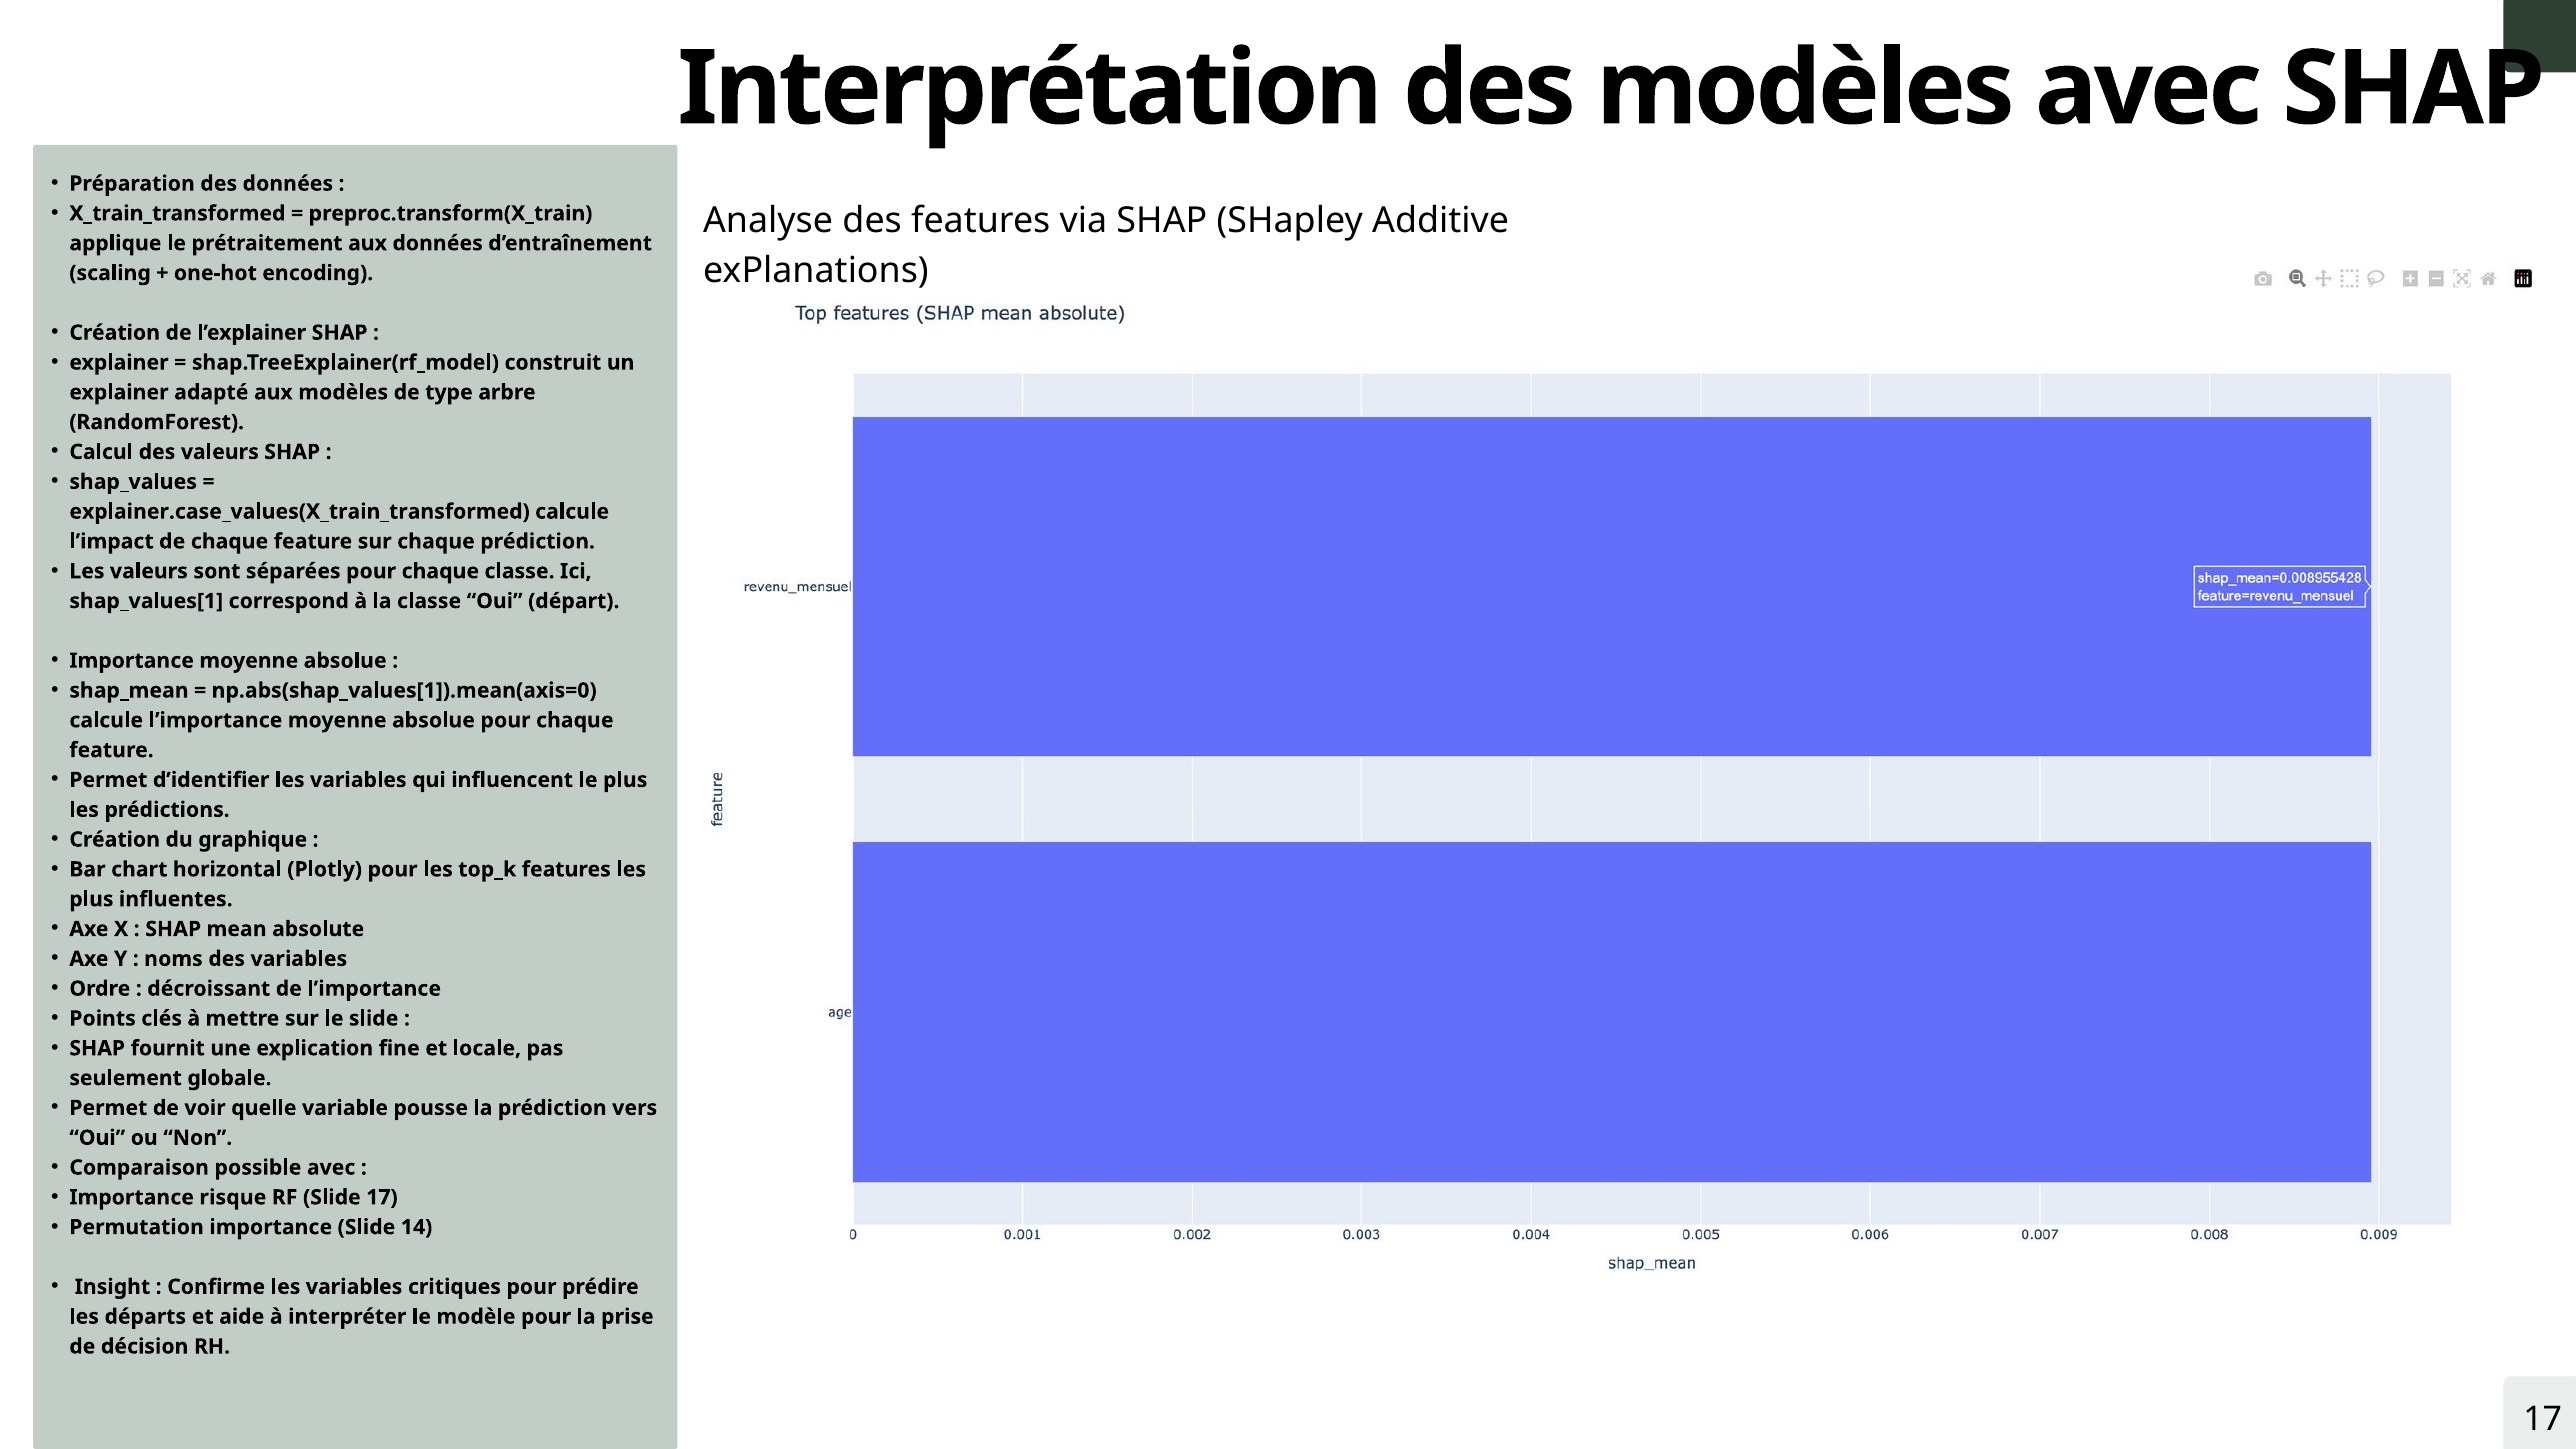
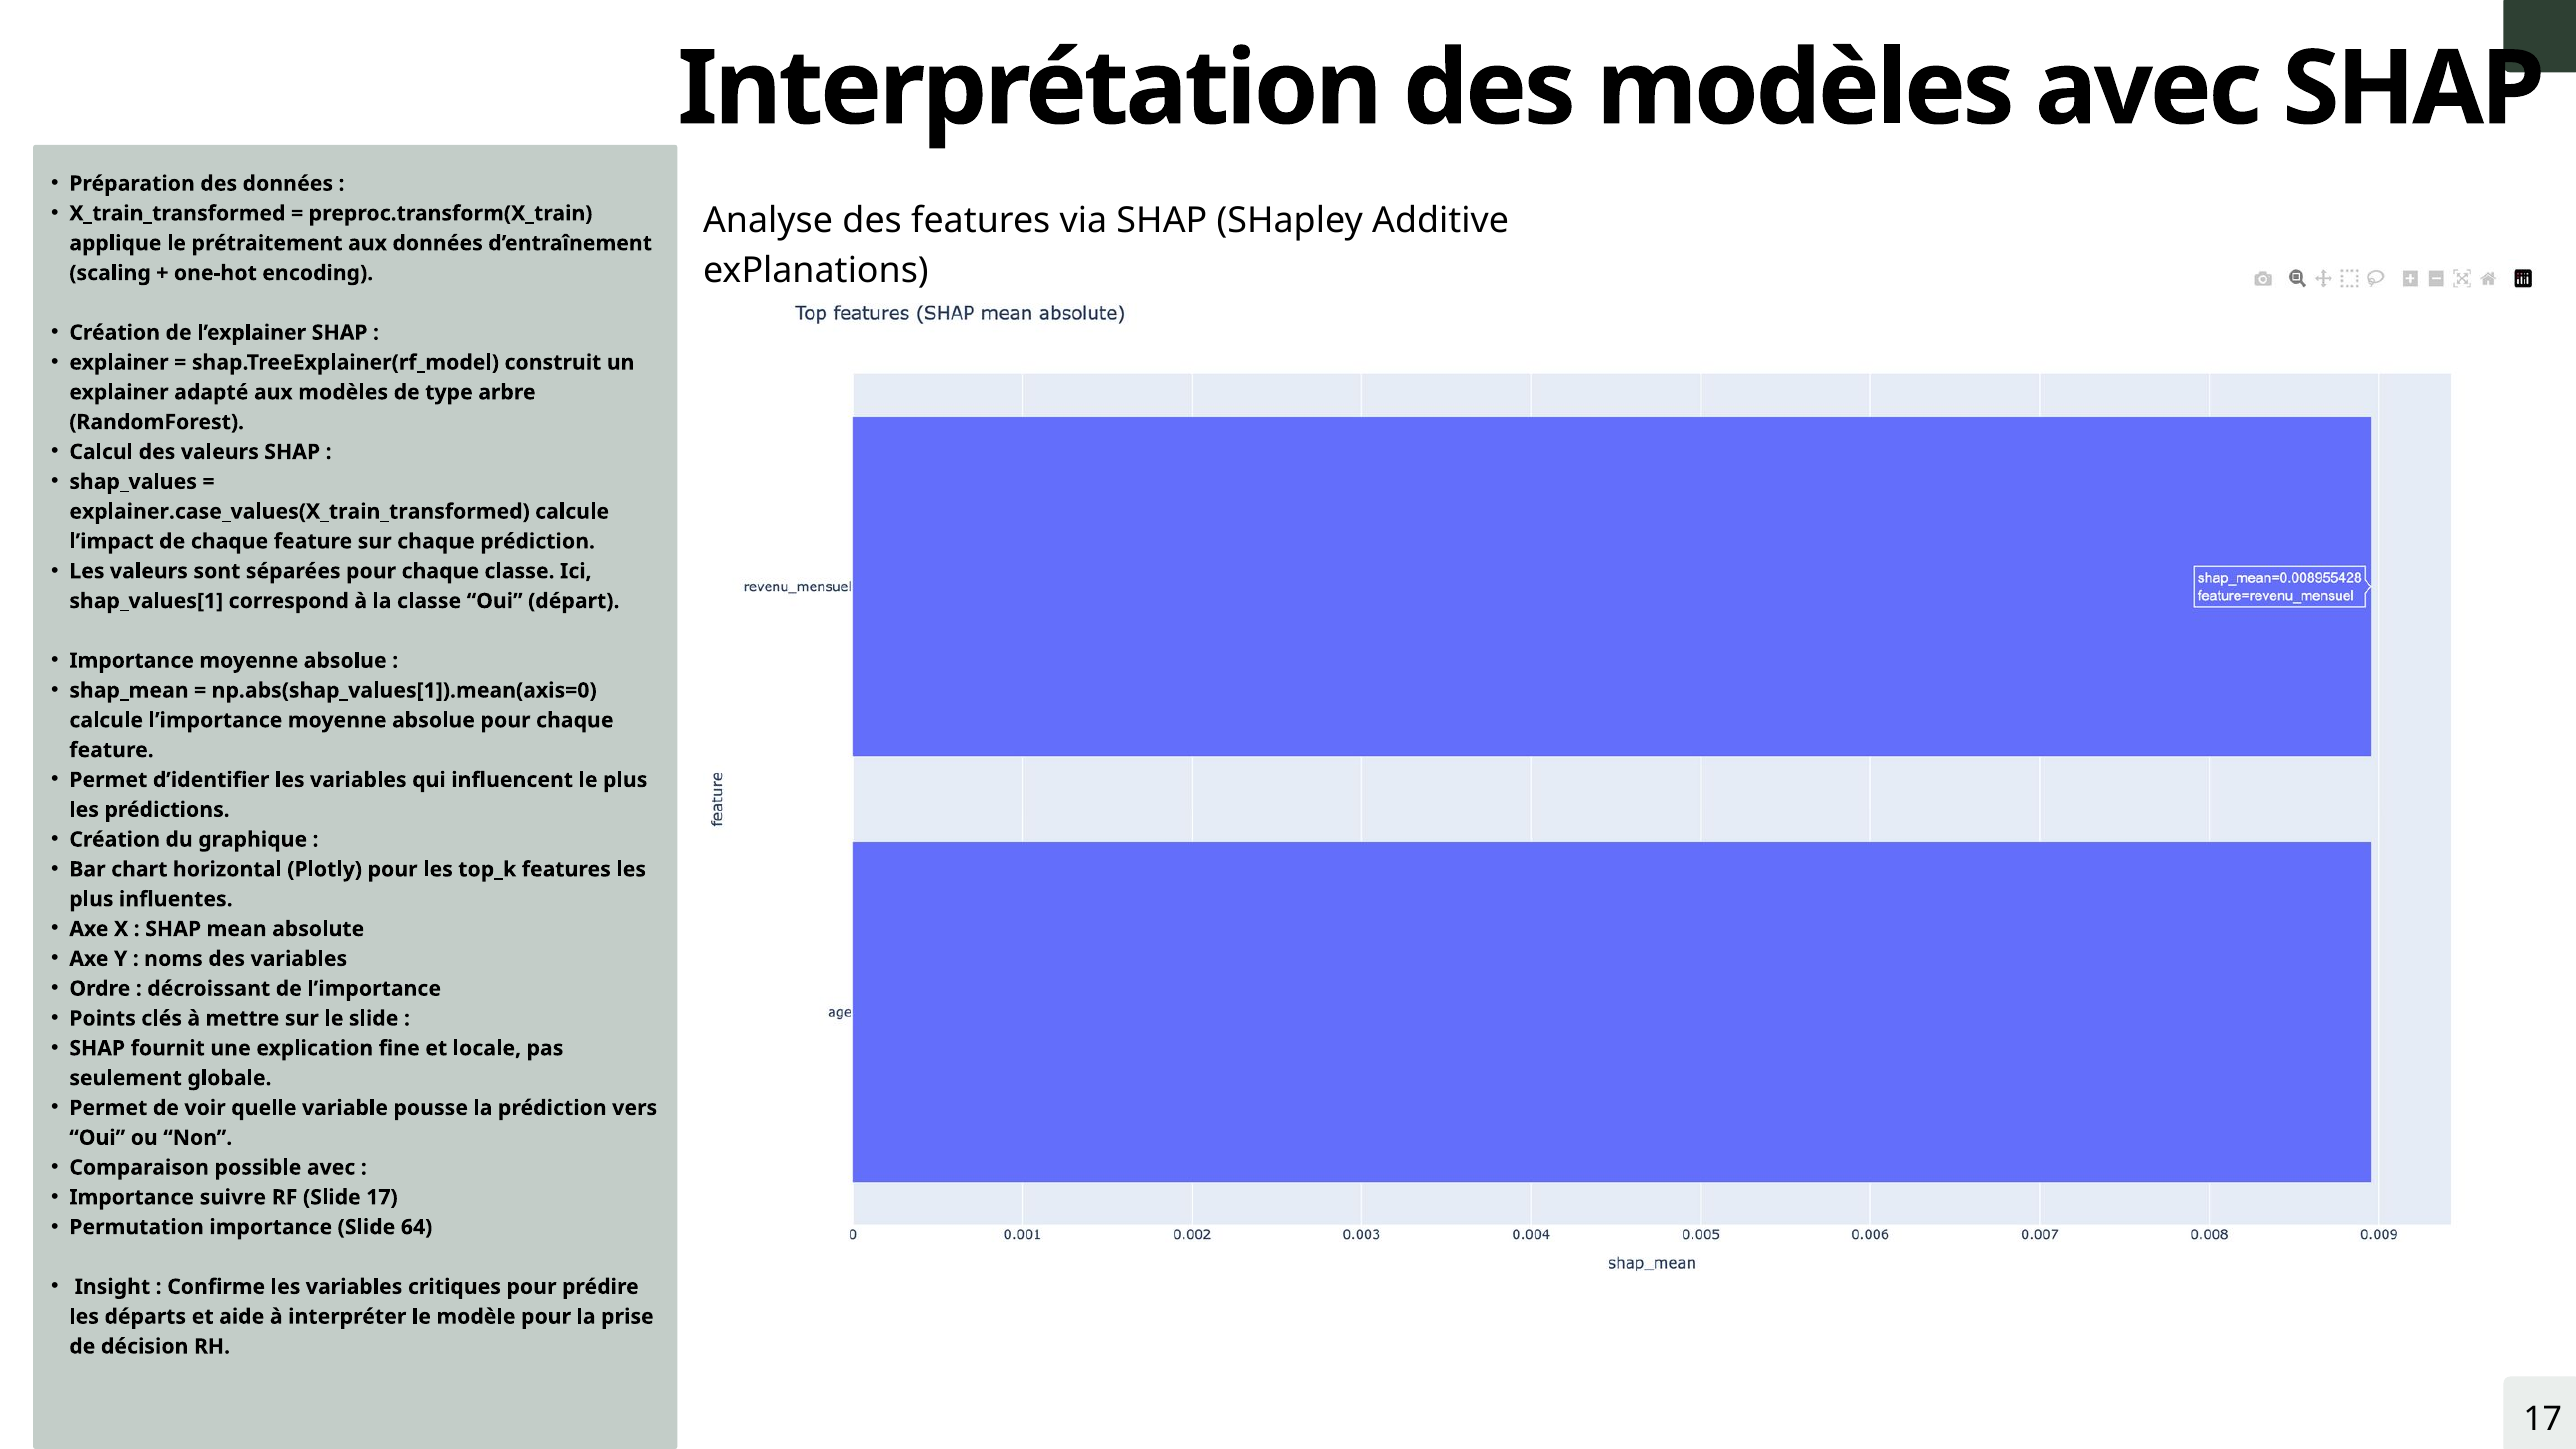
risque: risque -> suivre
14: 14 -> 64
